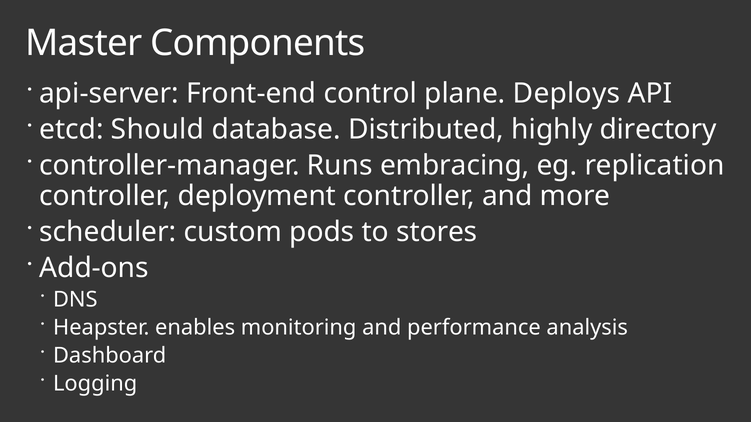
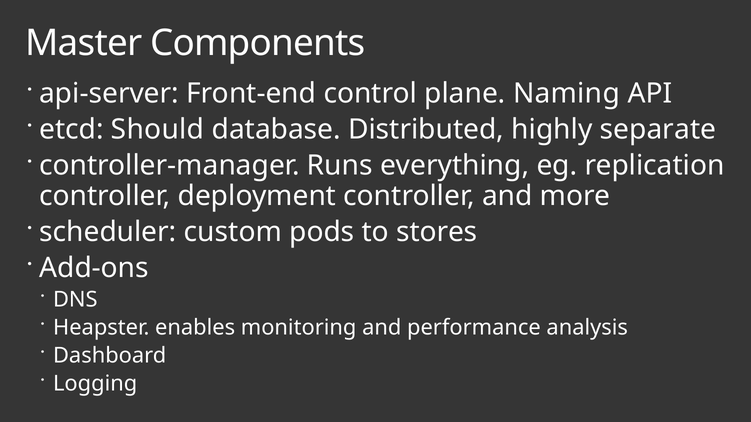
Deploys: Deploys -> Naming
directory: directory -> separate
embracing: embracing -> everything
